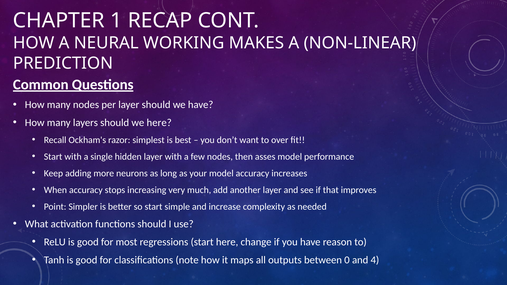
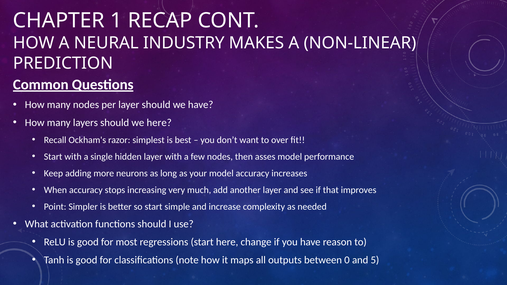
WORKING: WORKING -> INDUSTRY
4: 4 -> 5
